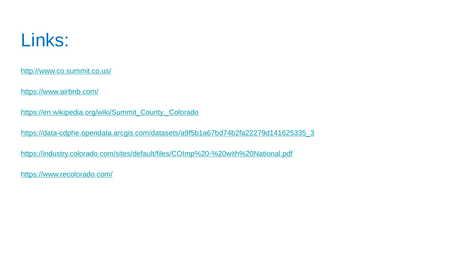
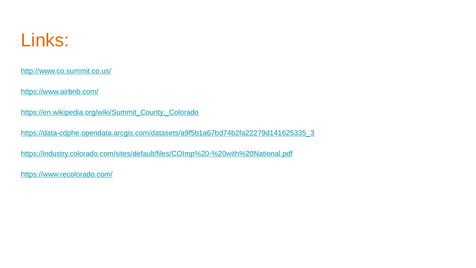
Links colour: blue -> orange
